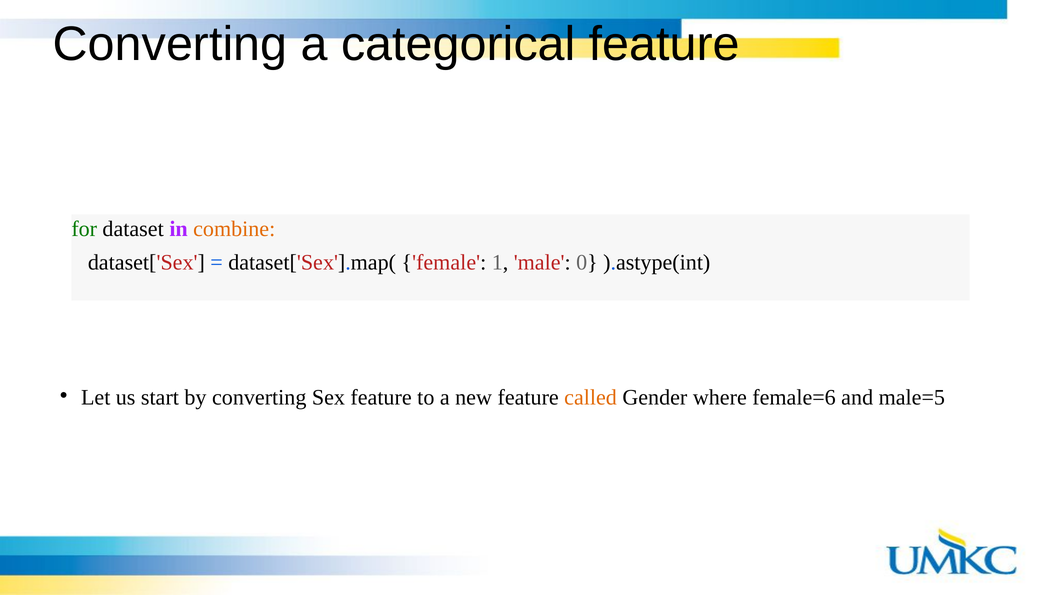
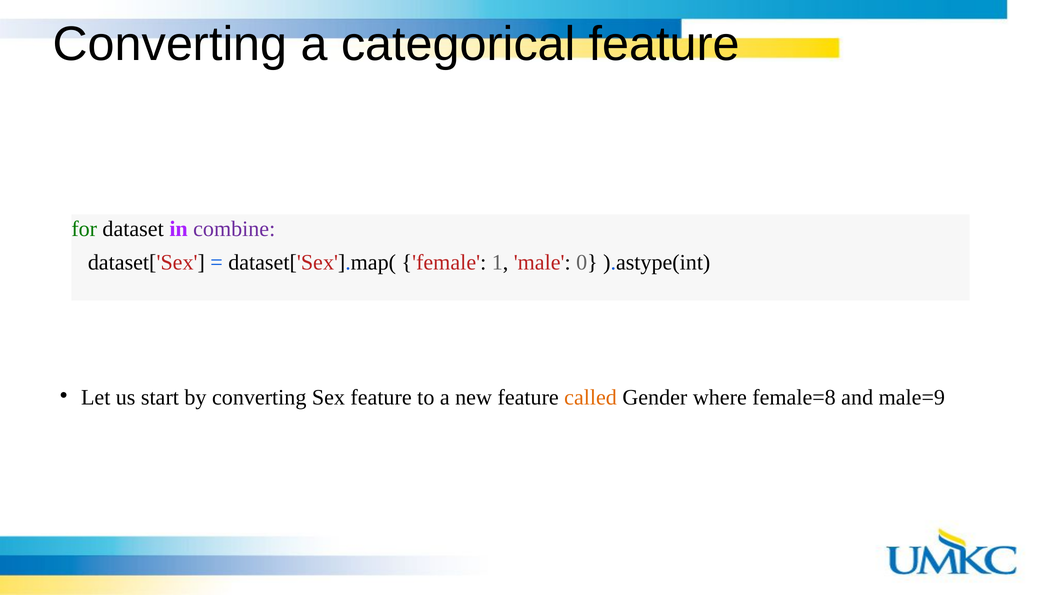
combine colour: orange -> purple
female=6: female=6 -> female=8
male=5: male=5 -> male=9
